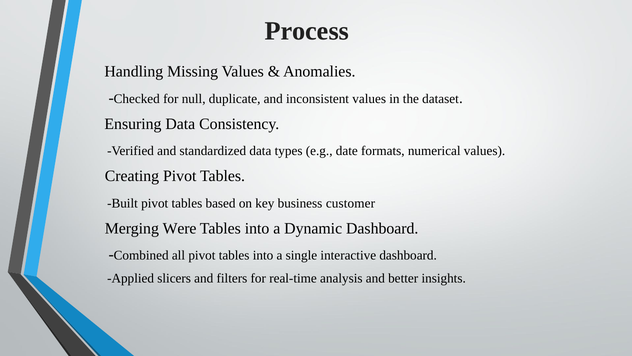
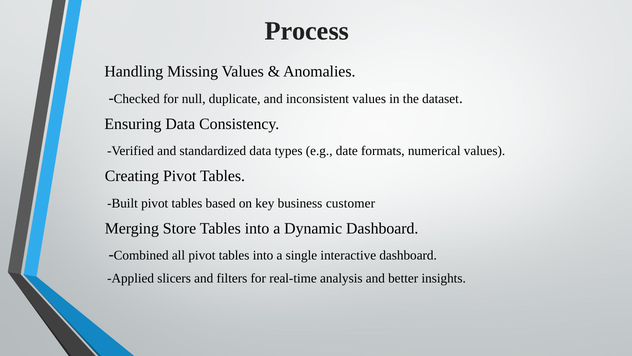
Were: Were -> Store
